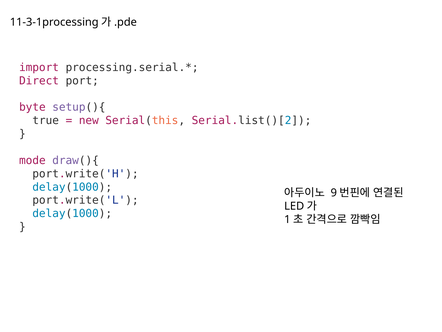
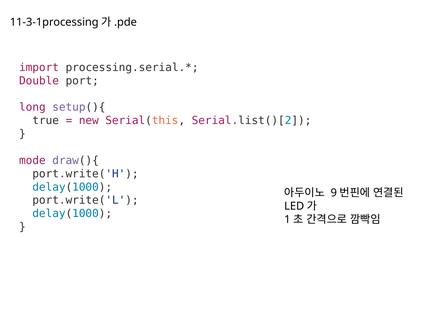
Direct: Direct -> Double
byte: byte -> long
